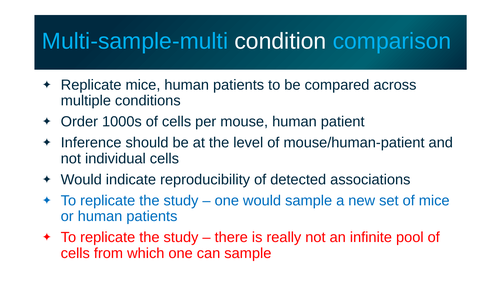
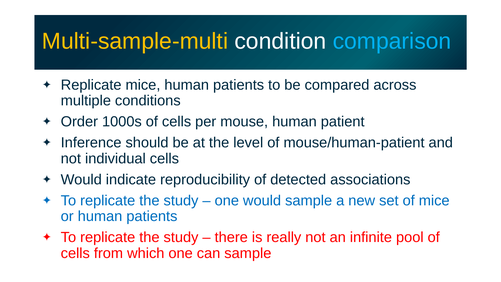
Multi-sample-multi colour: light blue -> yellow
